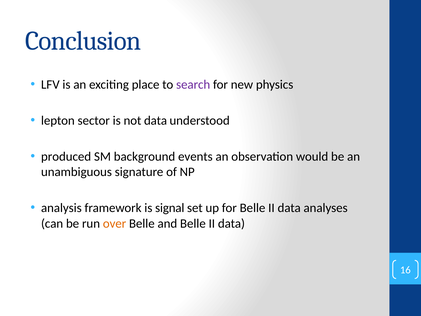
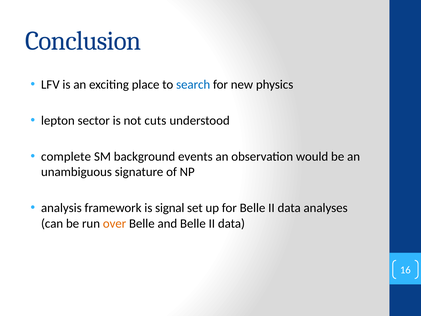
search colour: purple -> blue
not data: data -> cuts
produced: produced -> complete
